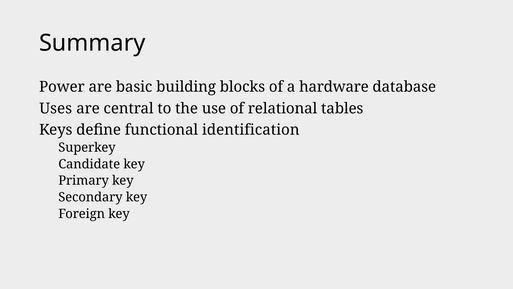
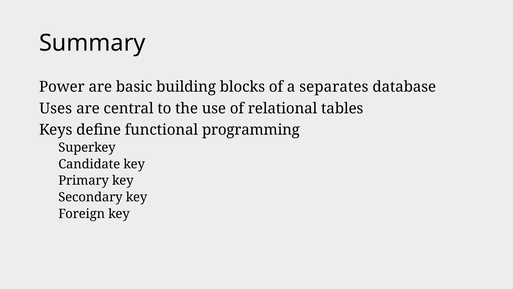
hardware: hardware -> separates
identification: identification -> programming
